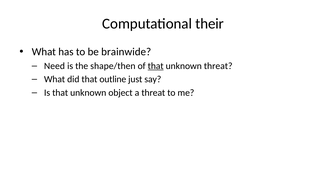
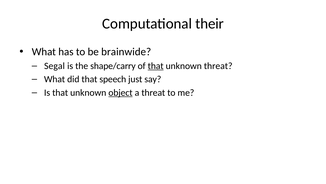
Need: Need -> Segal
shape/then: shape/then -> shape/carry
outline: outline -> speech
object underline: none -> present
